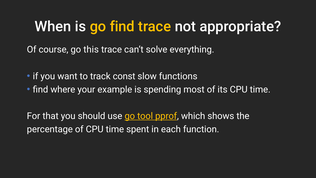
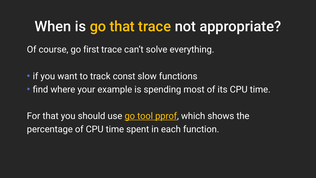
go find: find -> that
this: this -> first
